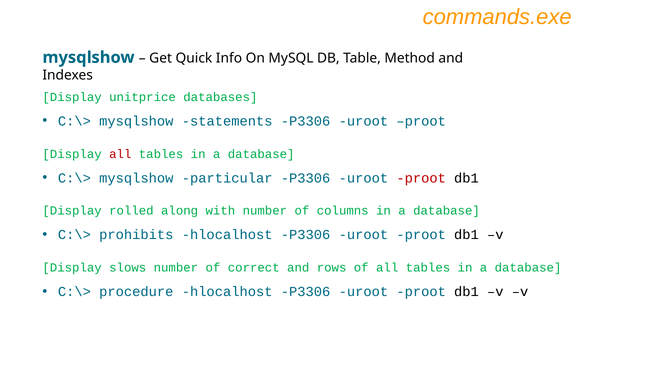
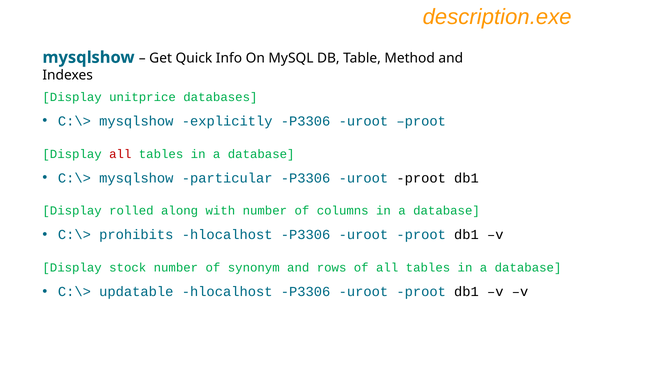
commands.exe: commands.exe -> description.exe
statements: statements -> explicitly
proot at (421, 178) colour: red -> black
slows: slows -> stock
correct: correct -> synonym
procedure: procedure -> updatable
